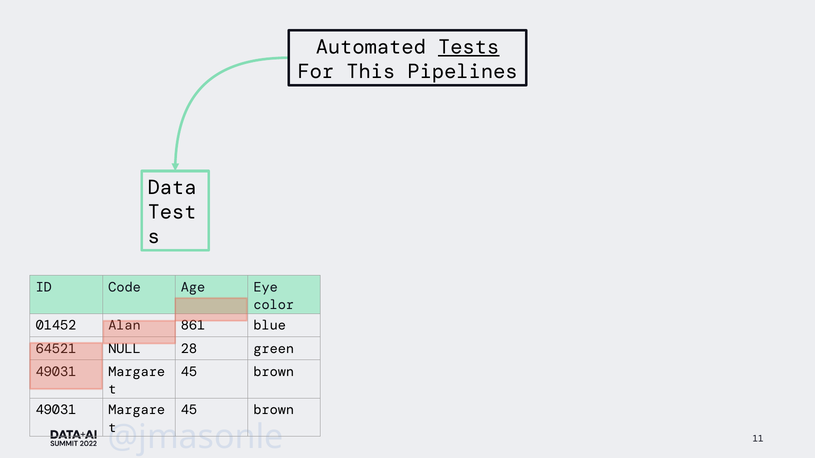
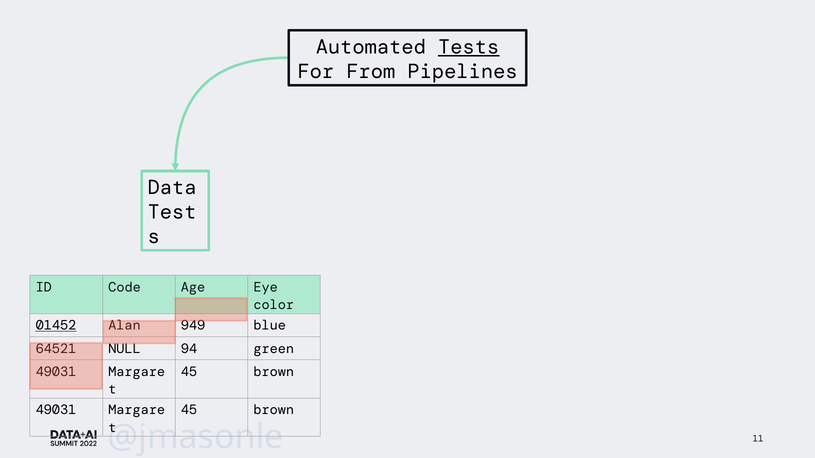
This: This -> From
01452 underline: none -> present
861: 861 -> 949
28: 28 -> 94
